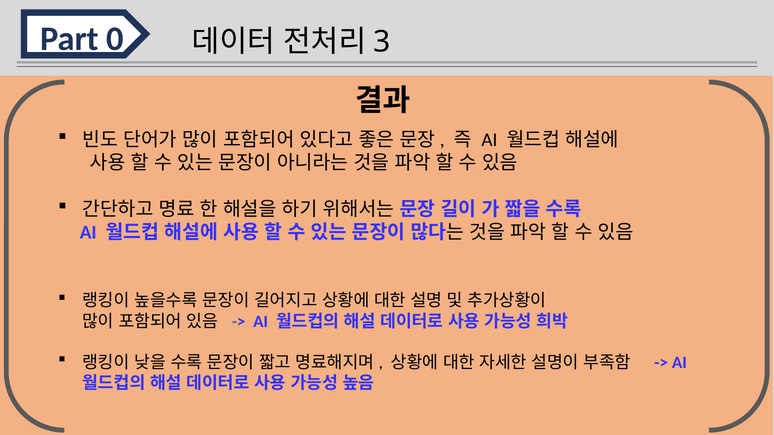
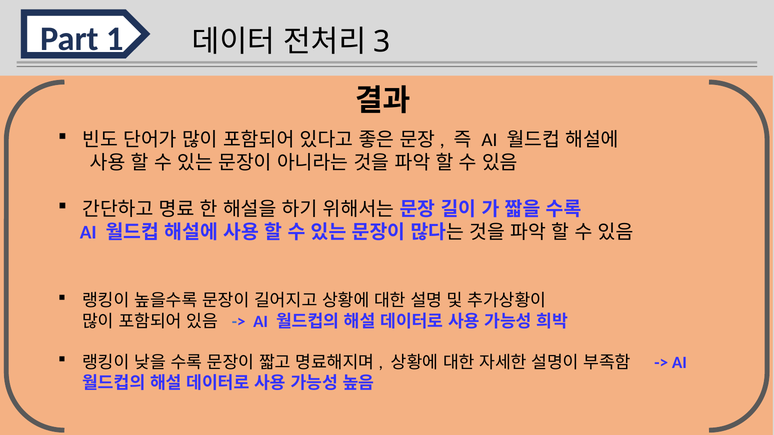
0: 0 -> 1
